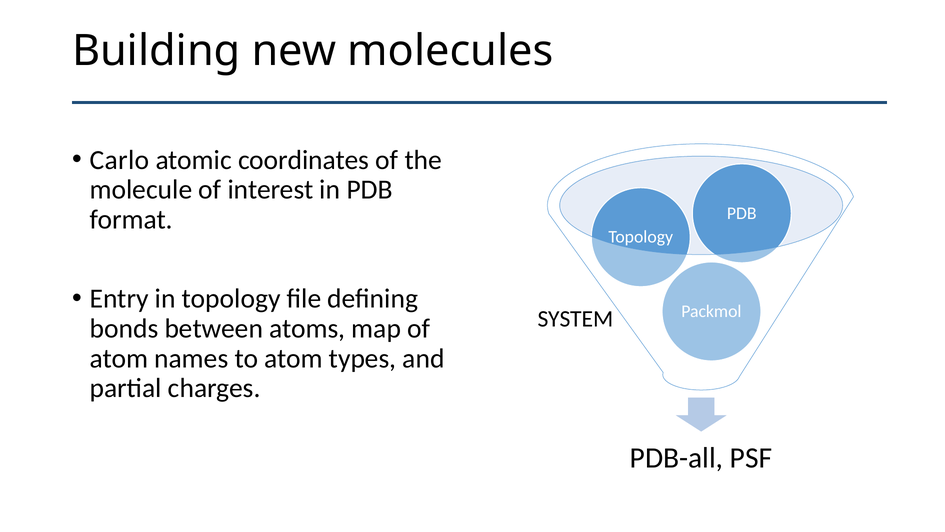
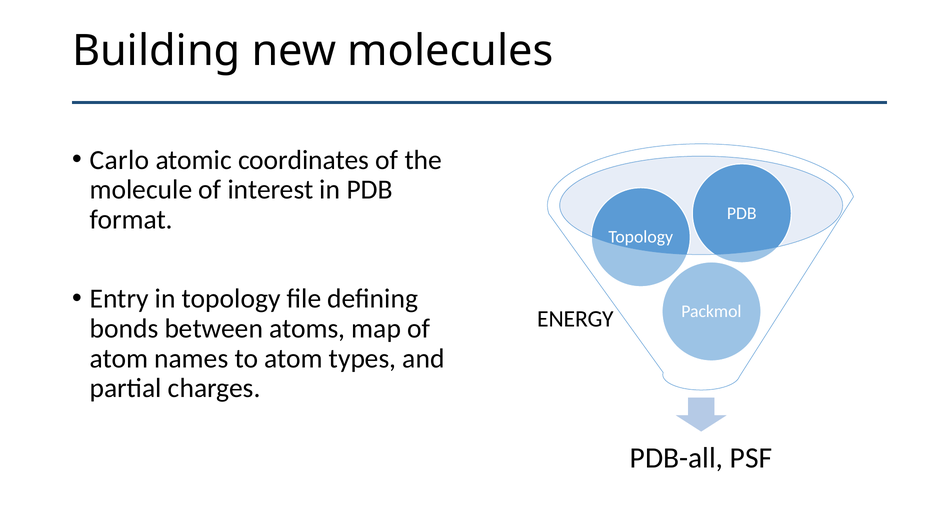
SYSTEM: SYSTEM -> ENERGY
